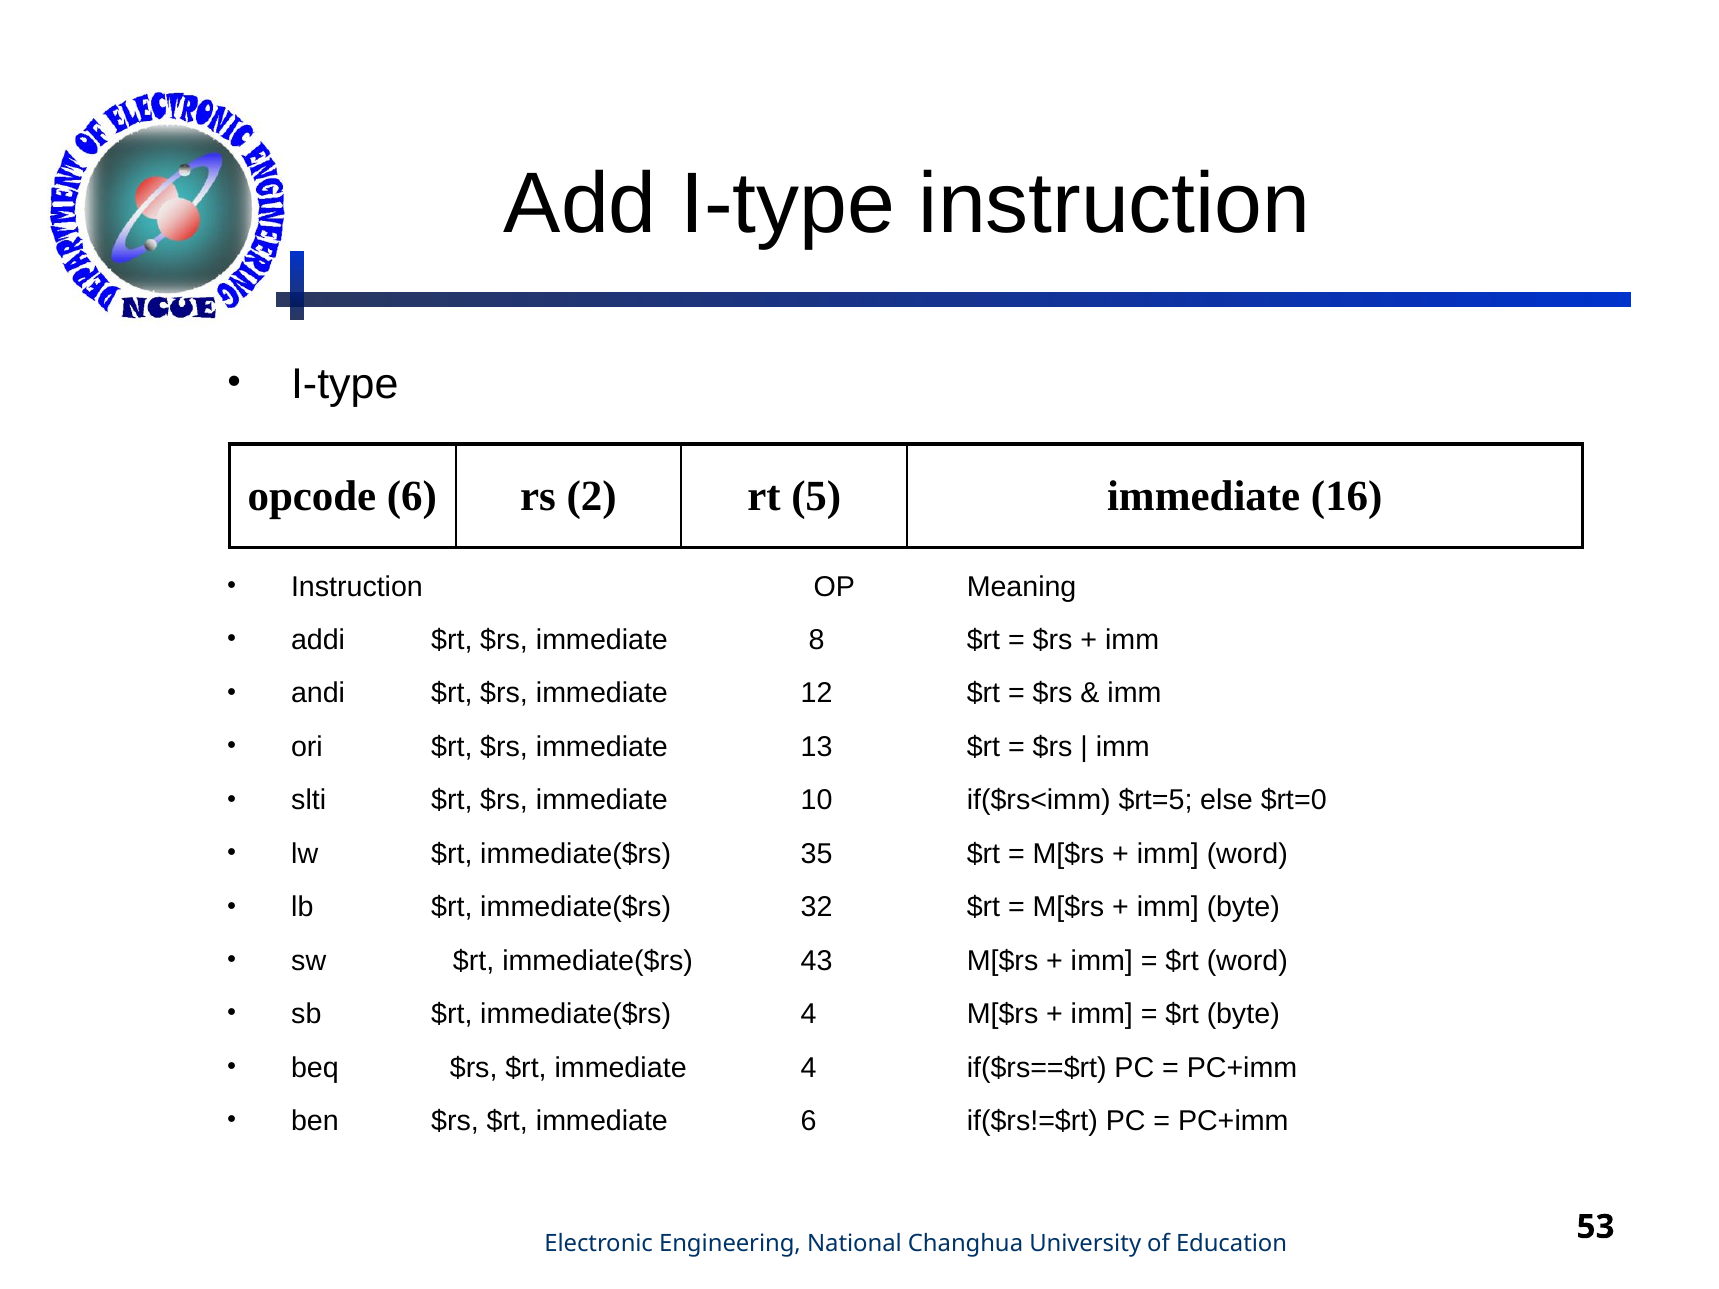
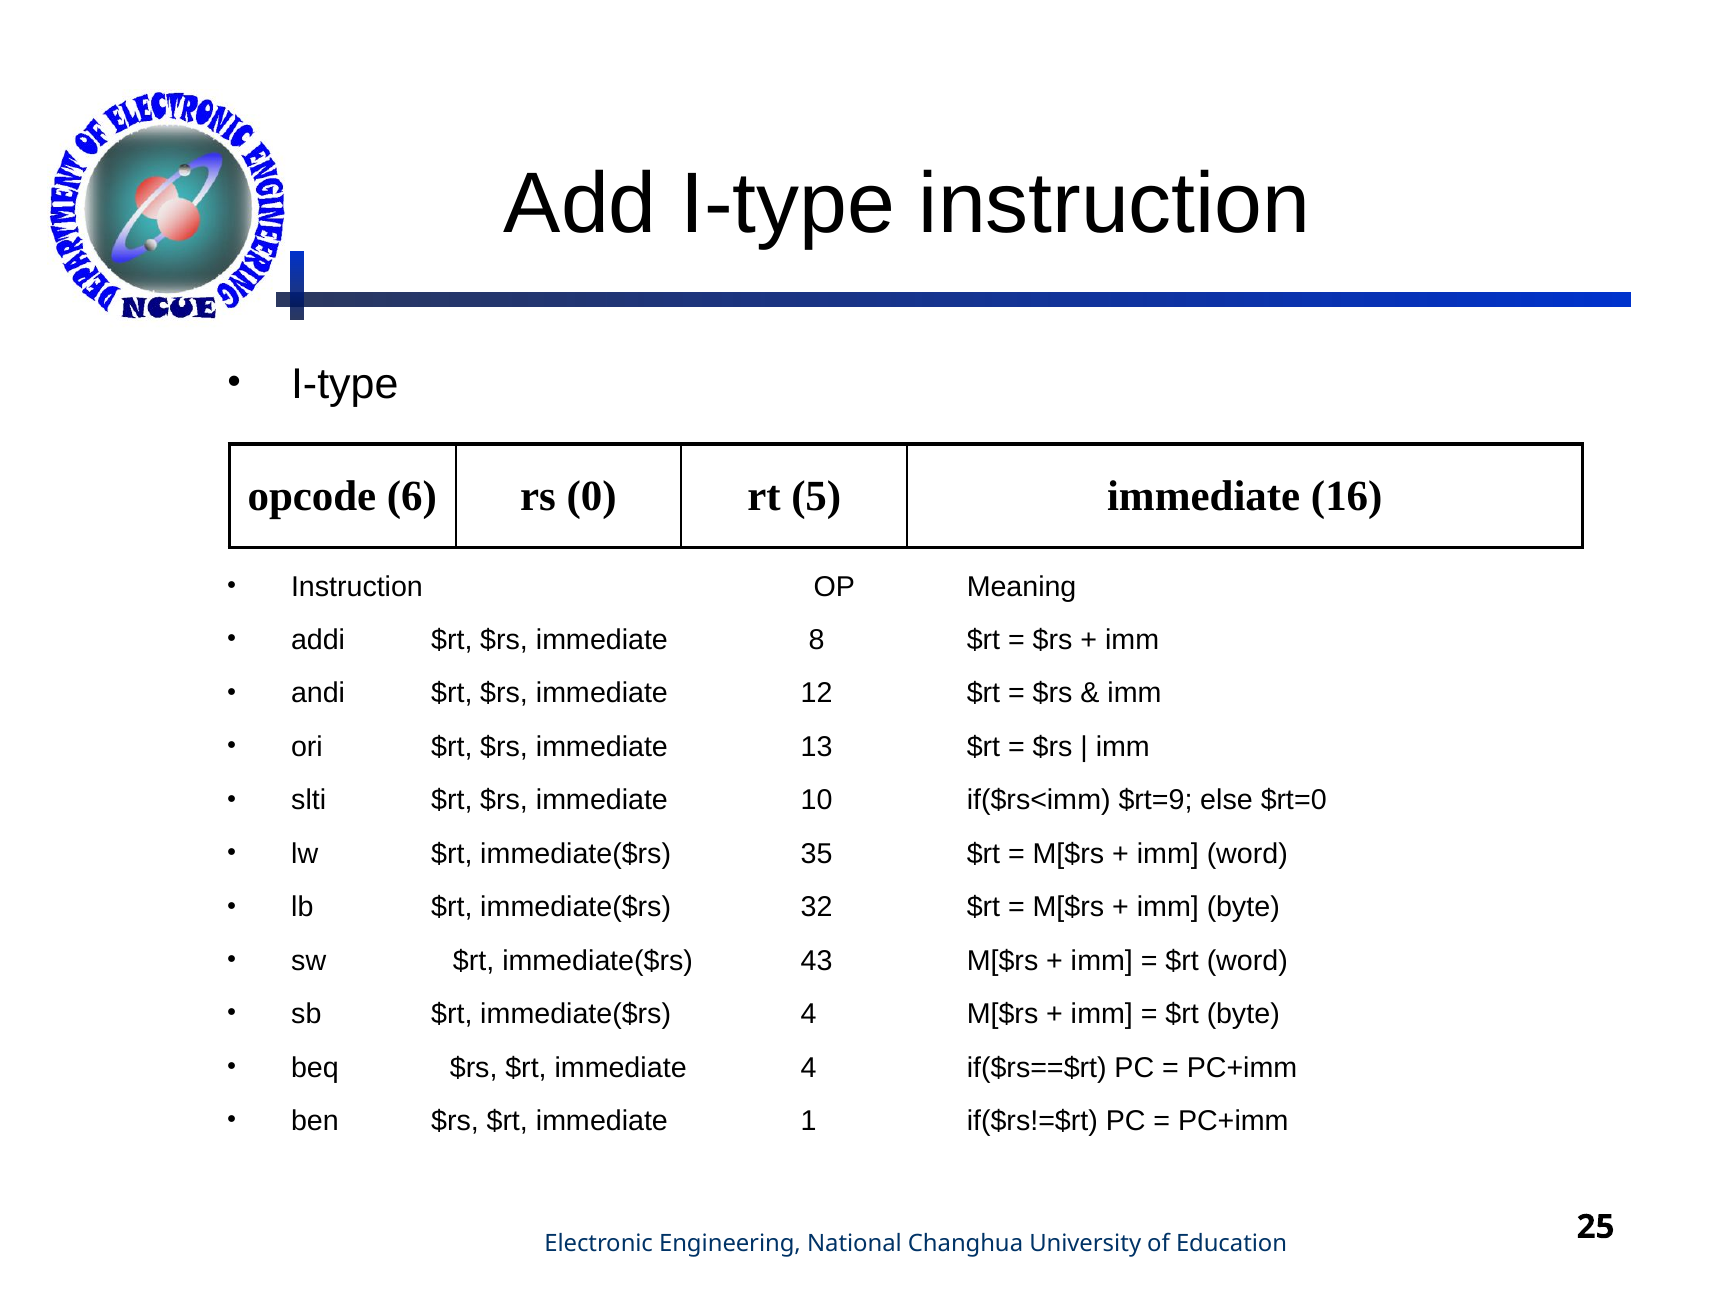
2: 2 -> 0
$rt=5: $rt=5 -> $rt=9
immediate 6: 6 -> 1
53: 53 -> 25
